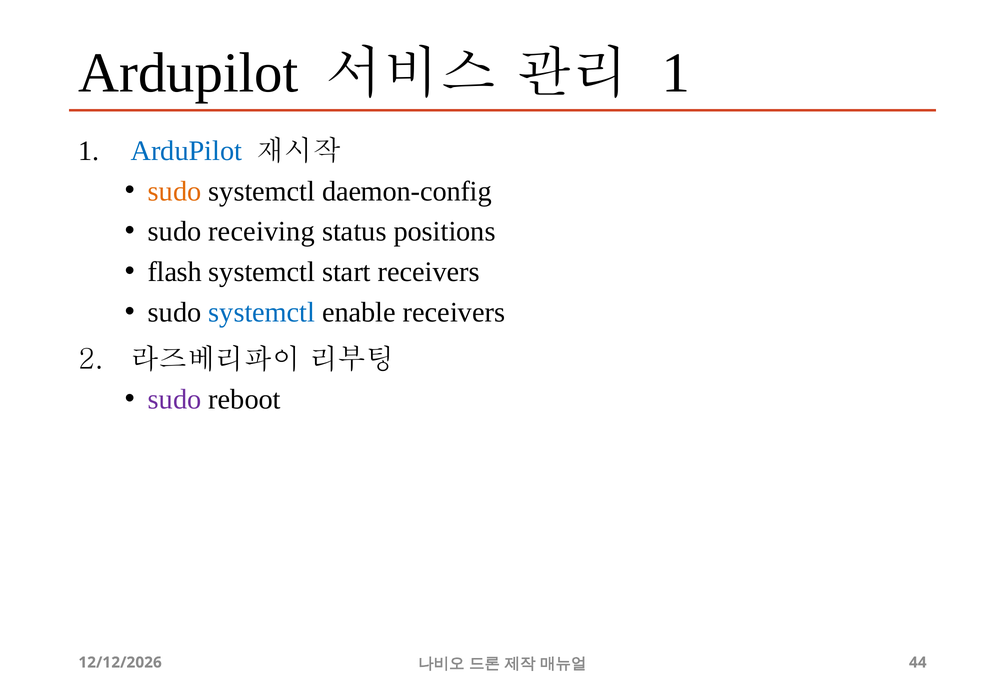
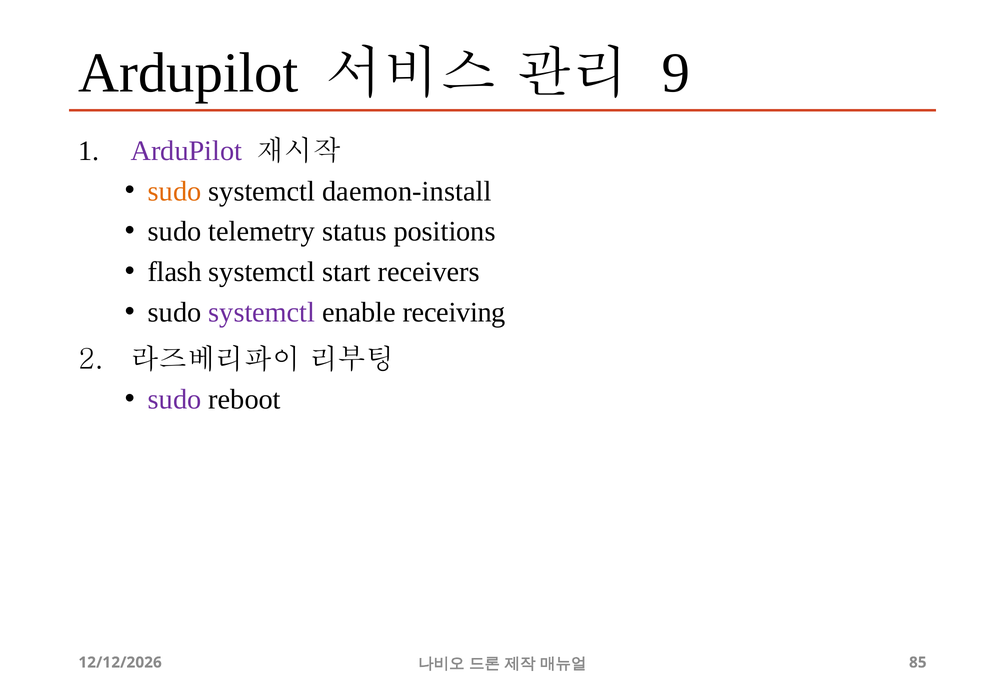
1 at (676, 73): 1 -> 9
ArduPilot at (186, 151) colour: blue -> purple
daemon-config: daemon-config -> daemon-install
receiving: receiving -> telemetry
systemctl at (262, 313) colour: blue -> purple
enable receivers: receivers -> receiving
44: 44 -> 85
